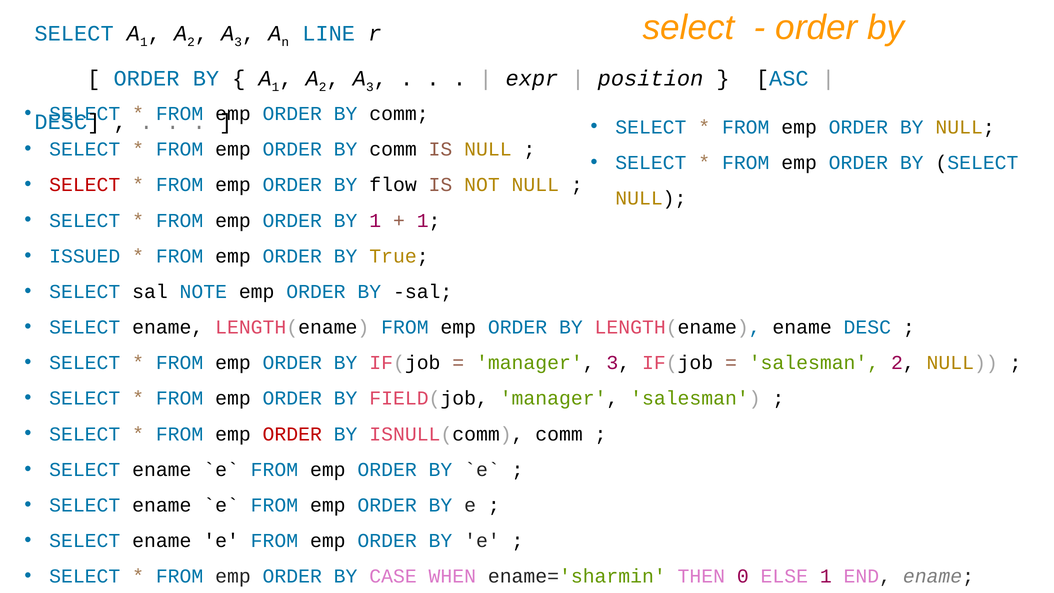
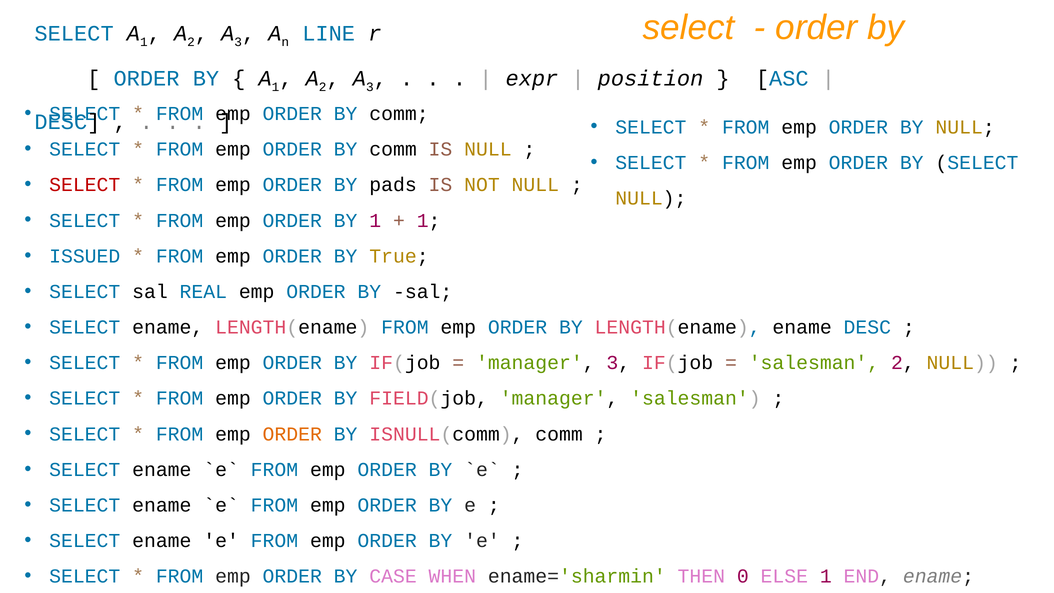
flow: flow -> pads
NOTE: NOTE -> REAL
ORDER at (292, 434) colour: red -> orange
